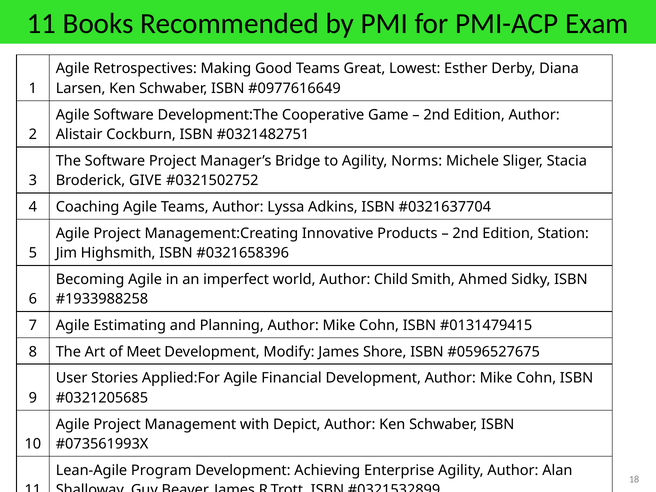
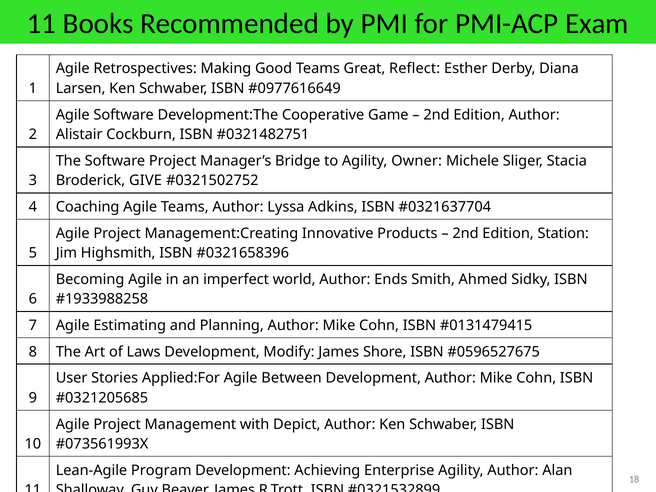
Lowest: Lowest -> Reflect
Norms: Norms -> Owner
Child: Child -> Ends
Meet: Meet -> Laws
Financial: Financial -> Between
